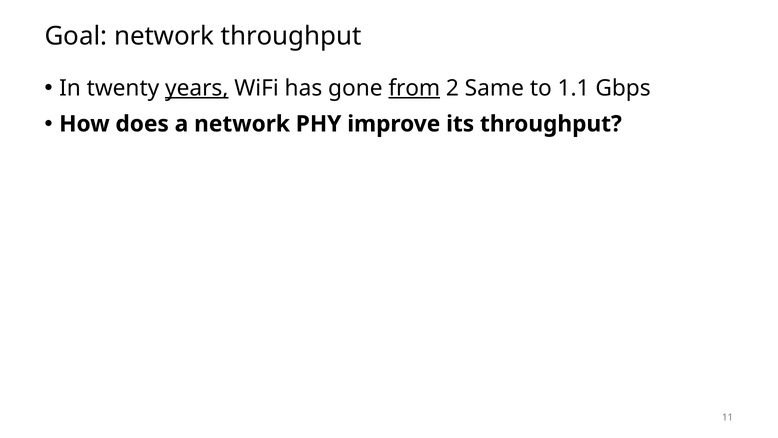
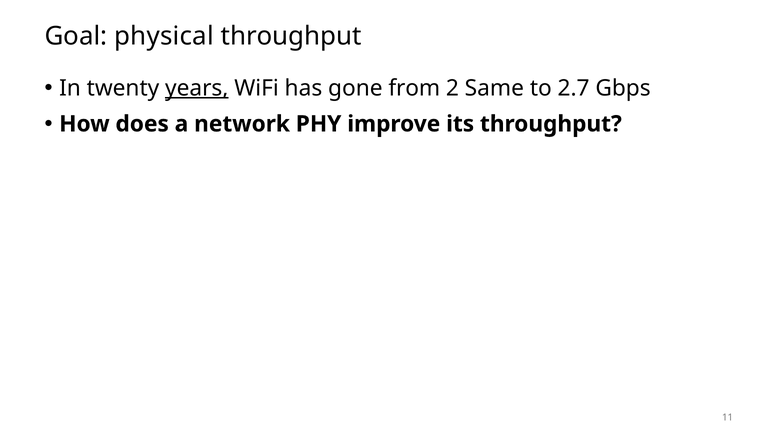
Goal network: network -> physical
from underline: present -> none
1.1: 1.1 -> 2.7
